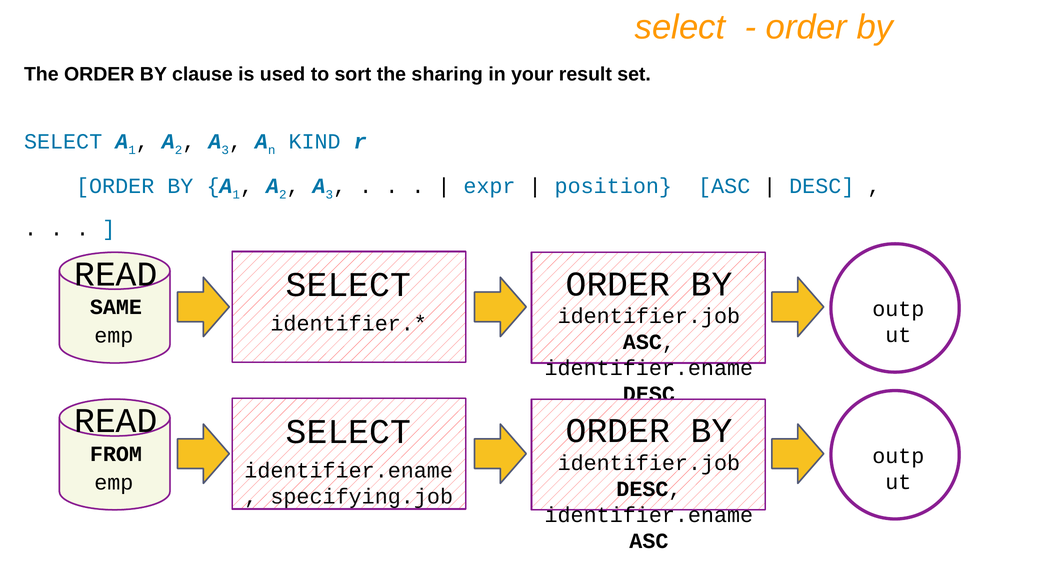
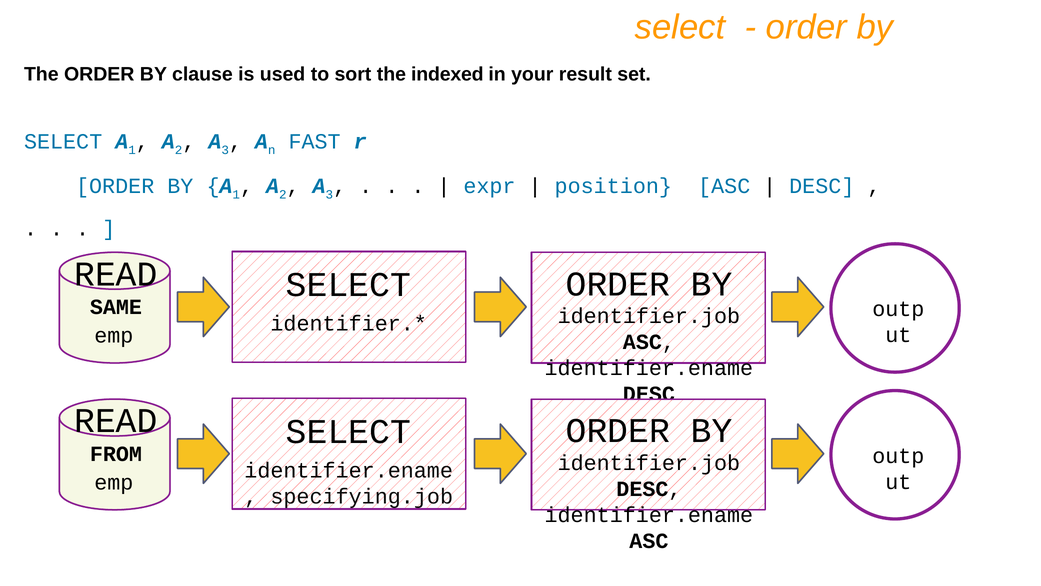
sharing: sharing -> indexed
KIND: KIND -> FAST
